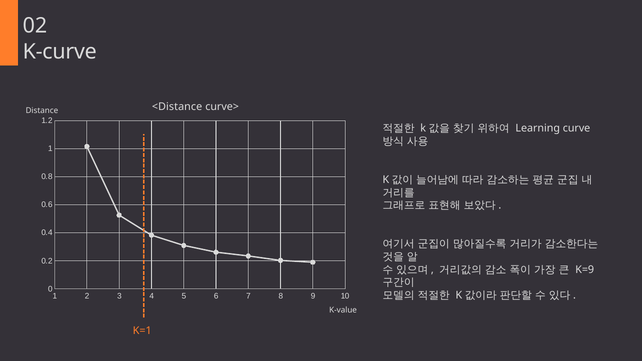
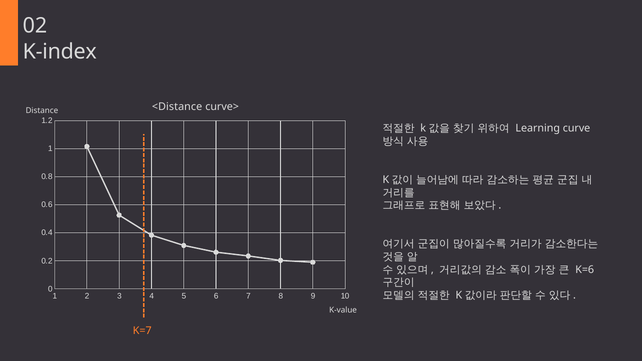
K-curve: K-curve -> K-index
K=9: K=9 -> K=6
K=1: K=1 -> K=7
